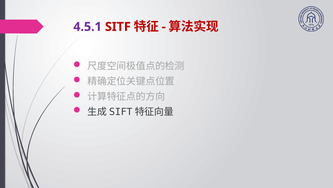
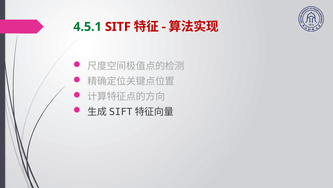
4.5.1 colour: purple -> green
